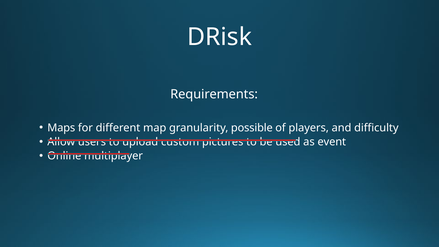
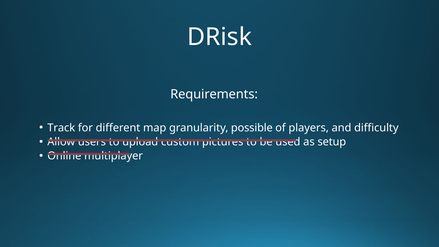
Maps: Maps -> Track
event: event -> setup
